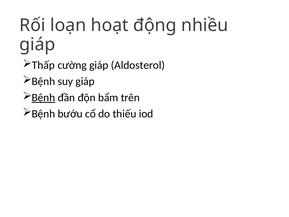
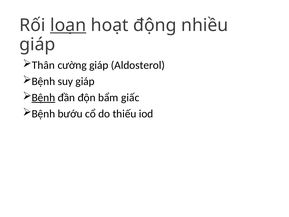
loạn underline: none -> present
Thấp: Thấp -> Thân
trên: trên -> giấc
